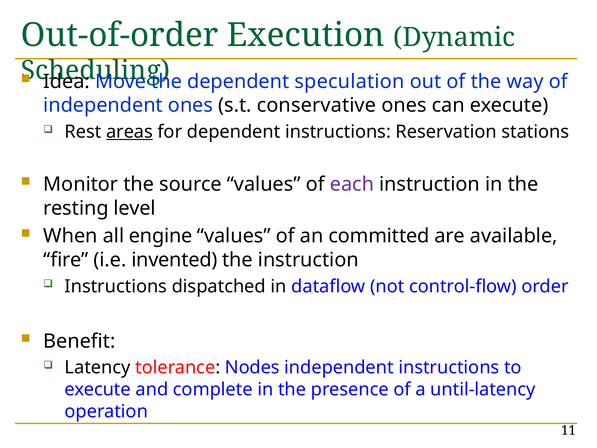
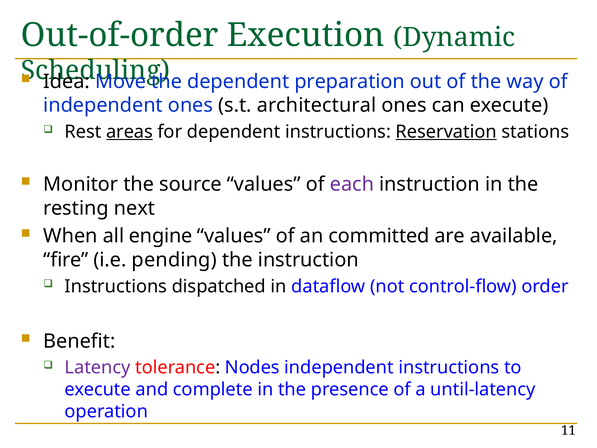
speculation: speculation -> preparation
conservative: conservative -> architectural
Reservation underline: none -> present
level: level -> next
invented: invented -> pending
Latency colour: black -> purple
